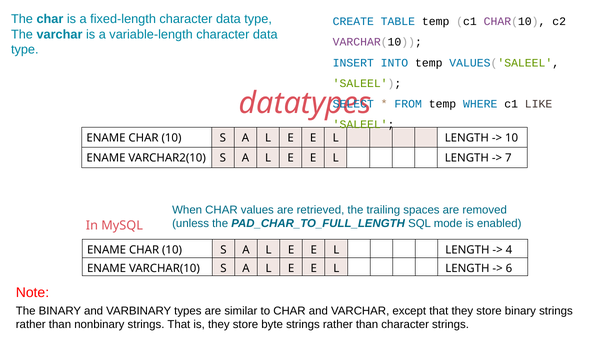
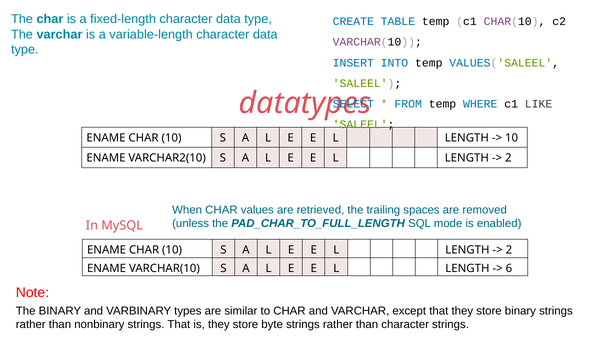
7 at (508, 158): 7 -> 2
4 at (509, 250): 4 -> 2
